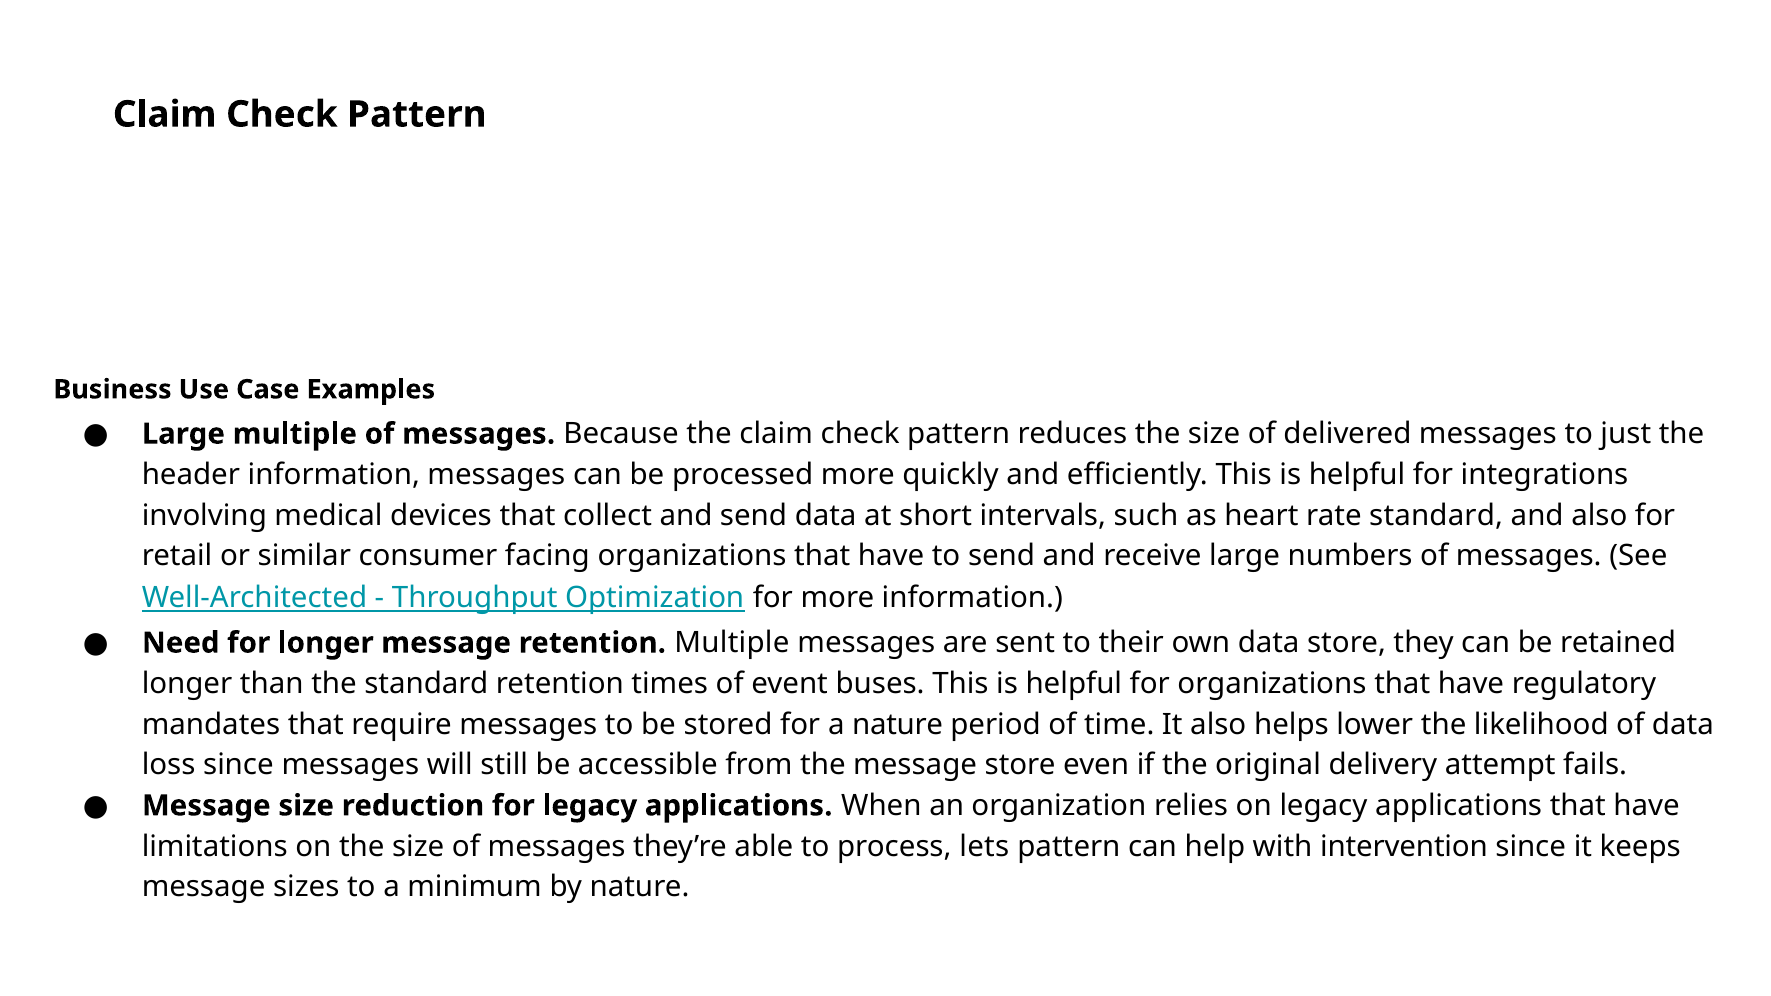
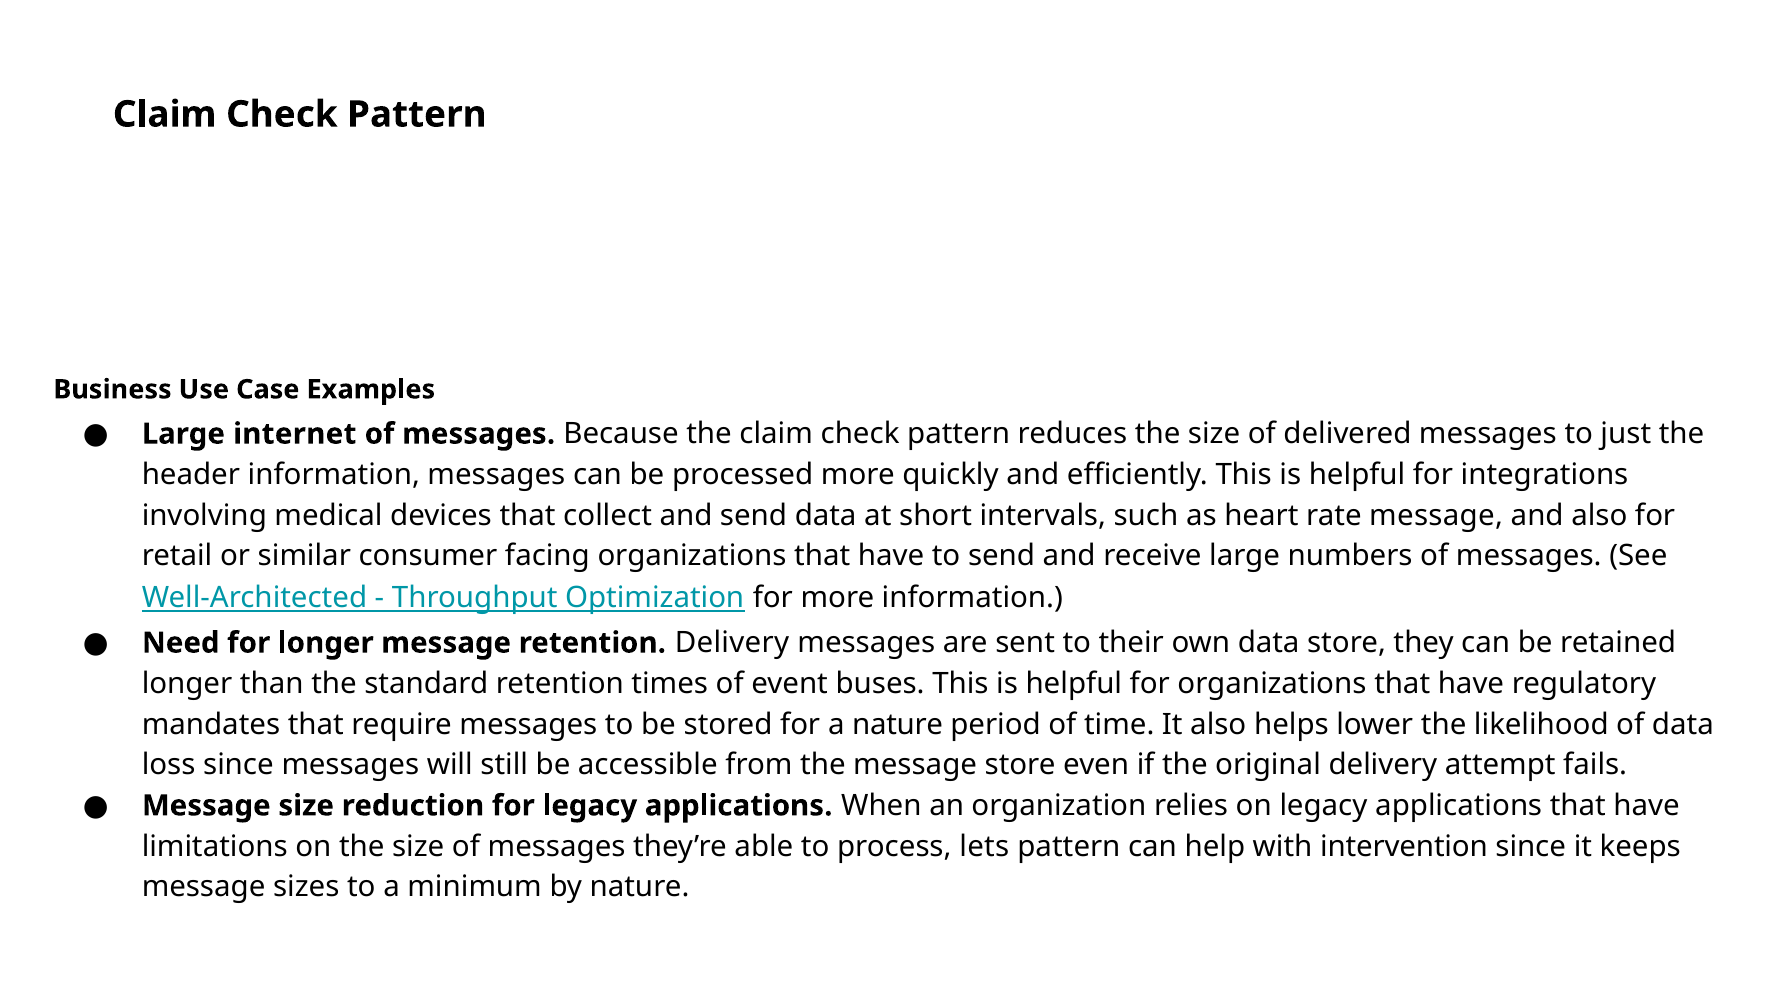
Large multiple: multiple -> internet
rate standard: standard -> message
retention Multiple: Multiple -> Delivery
